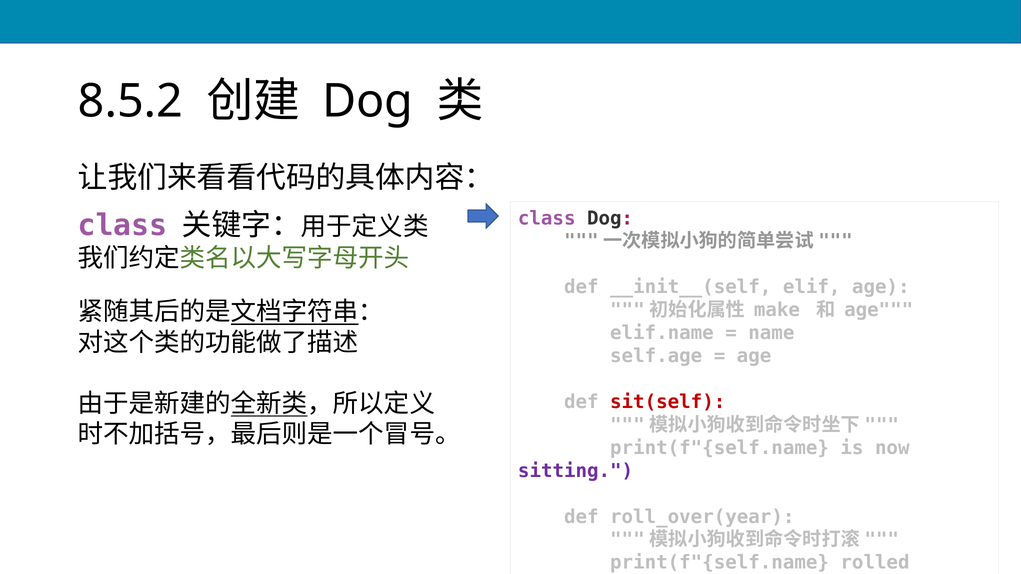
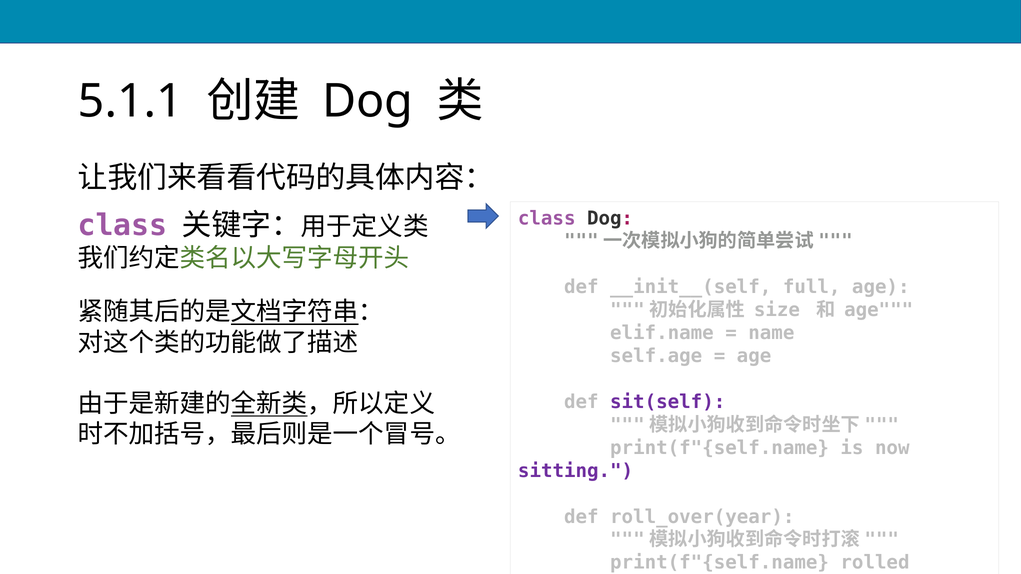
8.5.2: 8.5.2 -> 5.1.1
elif: elif -> full
make: make -> size
sit(self colour: red -> purple
